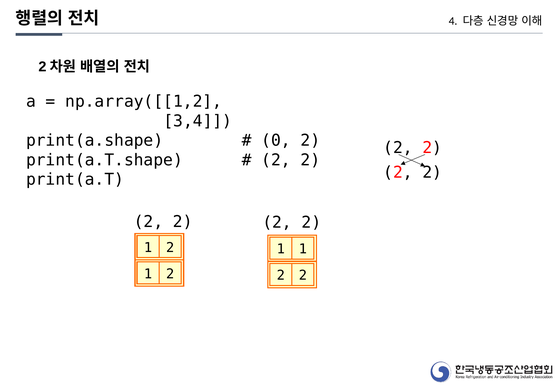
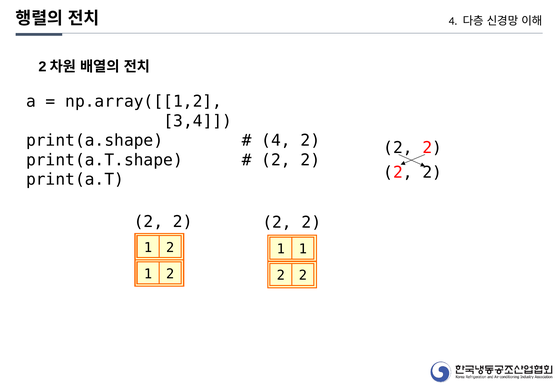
0 at (276, 141): 0 -> 4
